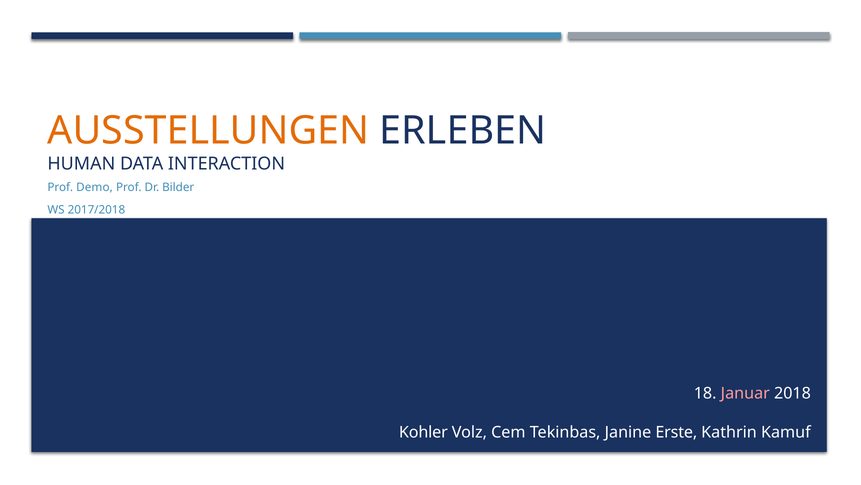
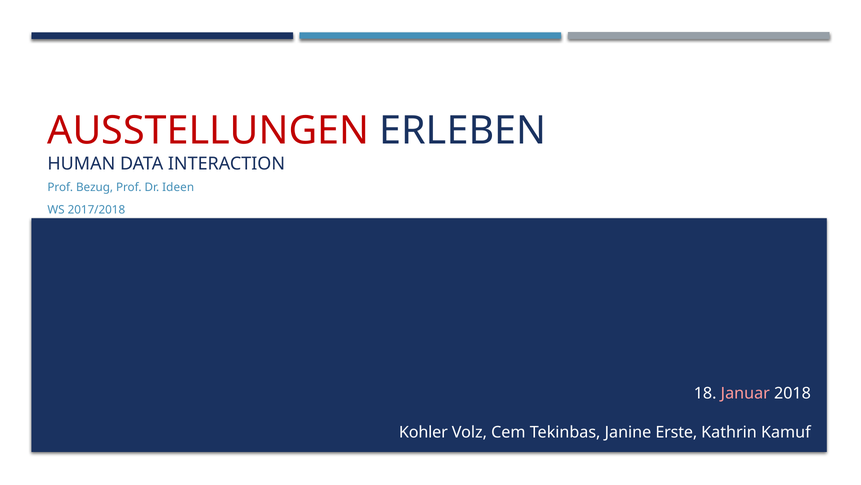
AUSSTELLUNGEN colour: orange -> red
Demo: Demo -> Bezug
Bilder: Bilder -> Ideen
